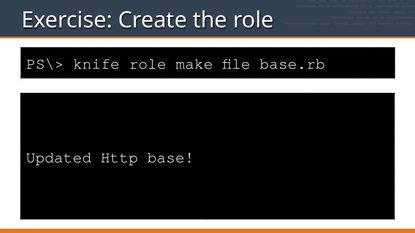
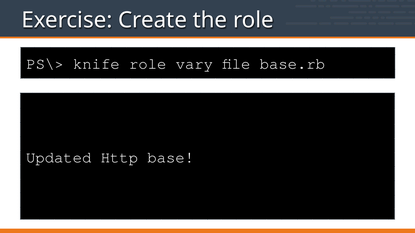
make: make -> vary
